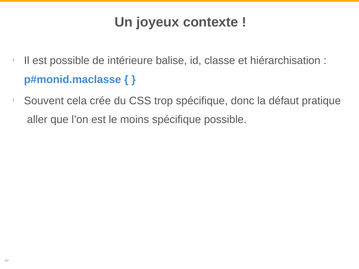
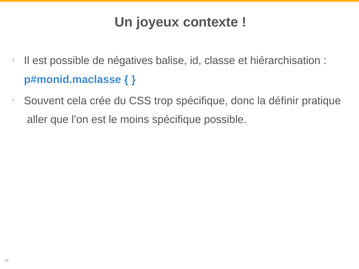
intérieure: intérieure -> négatives
défaut: défaut -> définir
